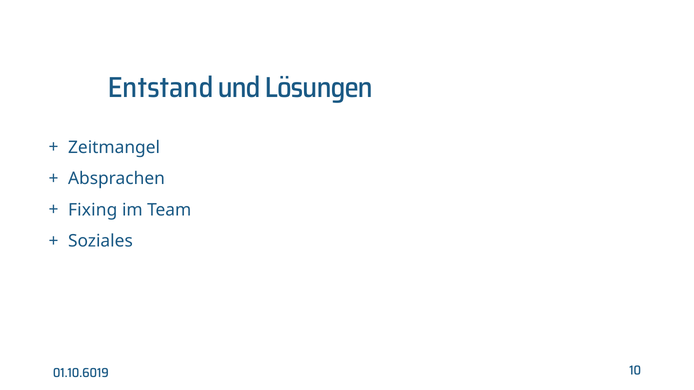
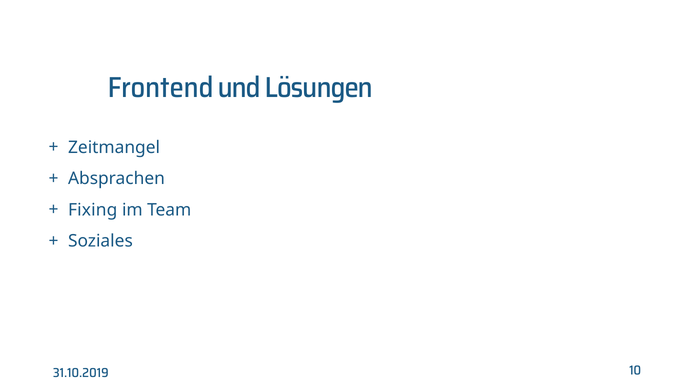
Entstand: Entstand -> Frontend
01.10.6019: 01.10.6019 -> 31.10.2019
